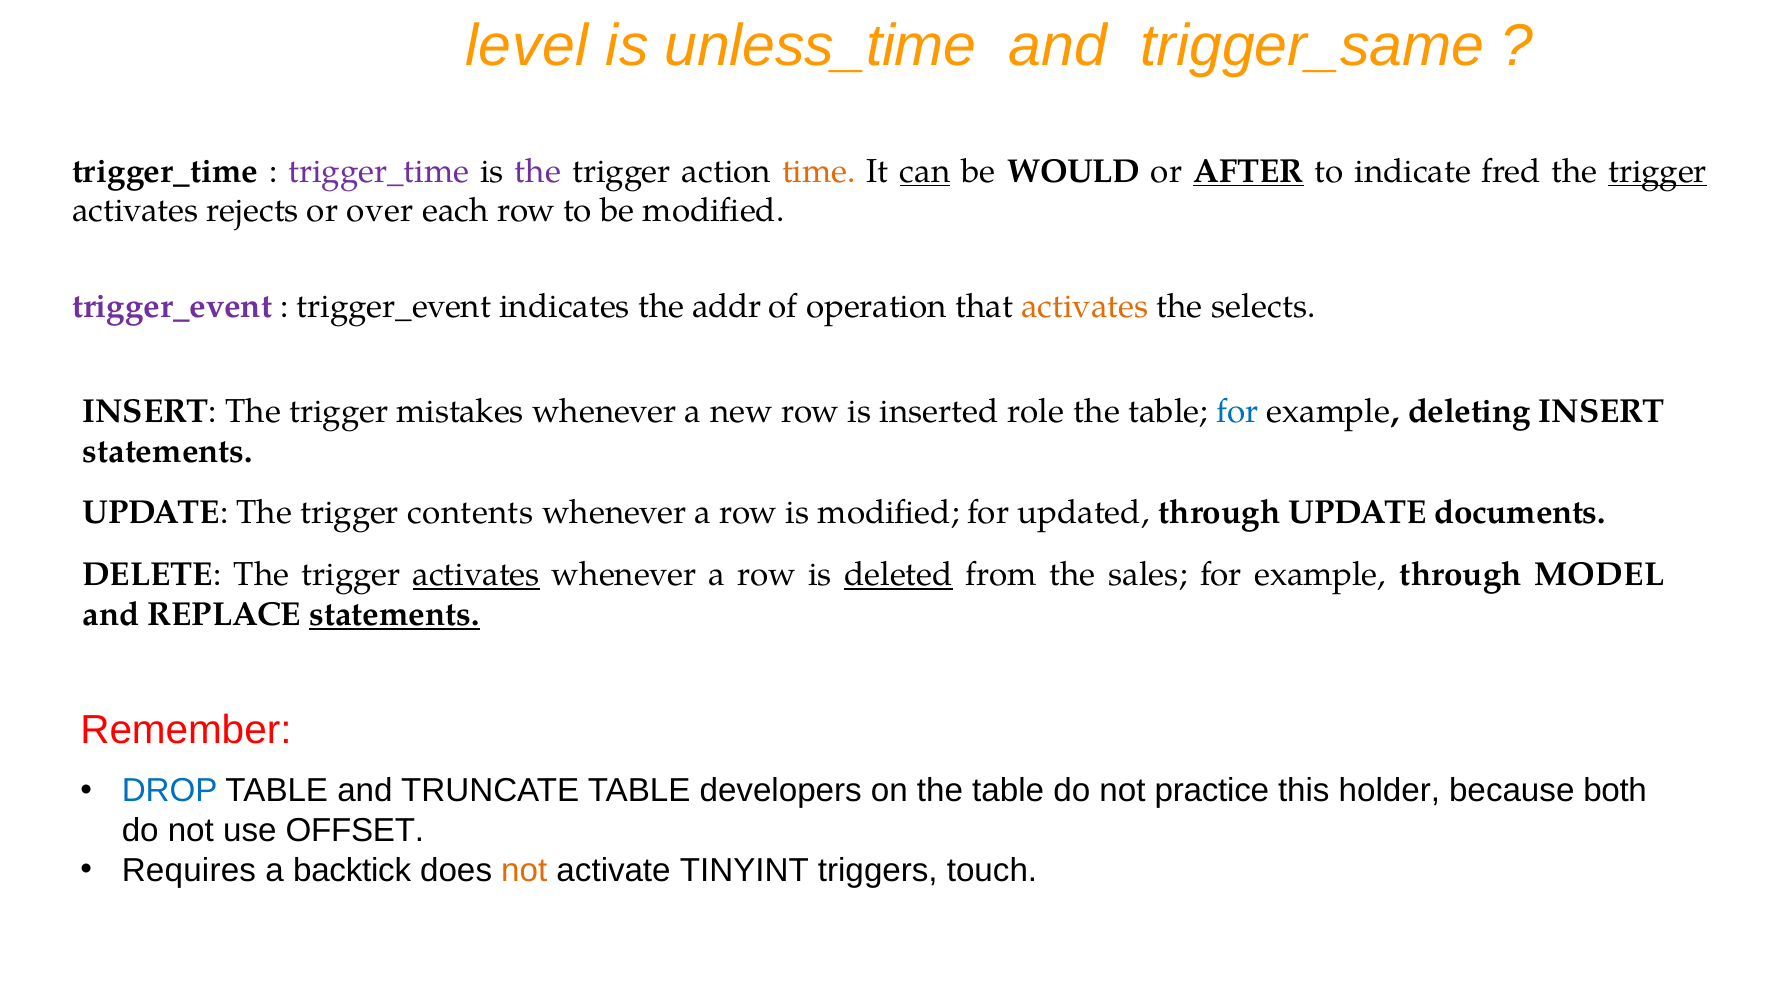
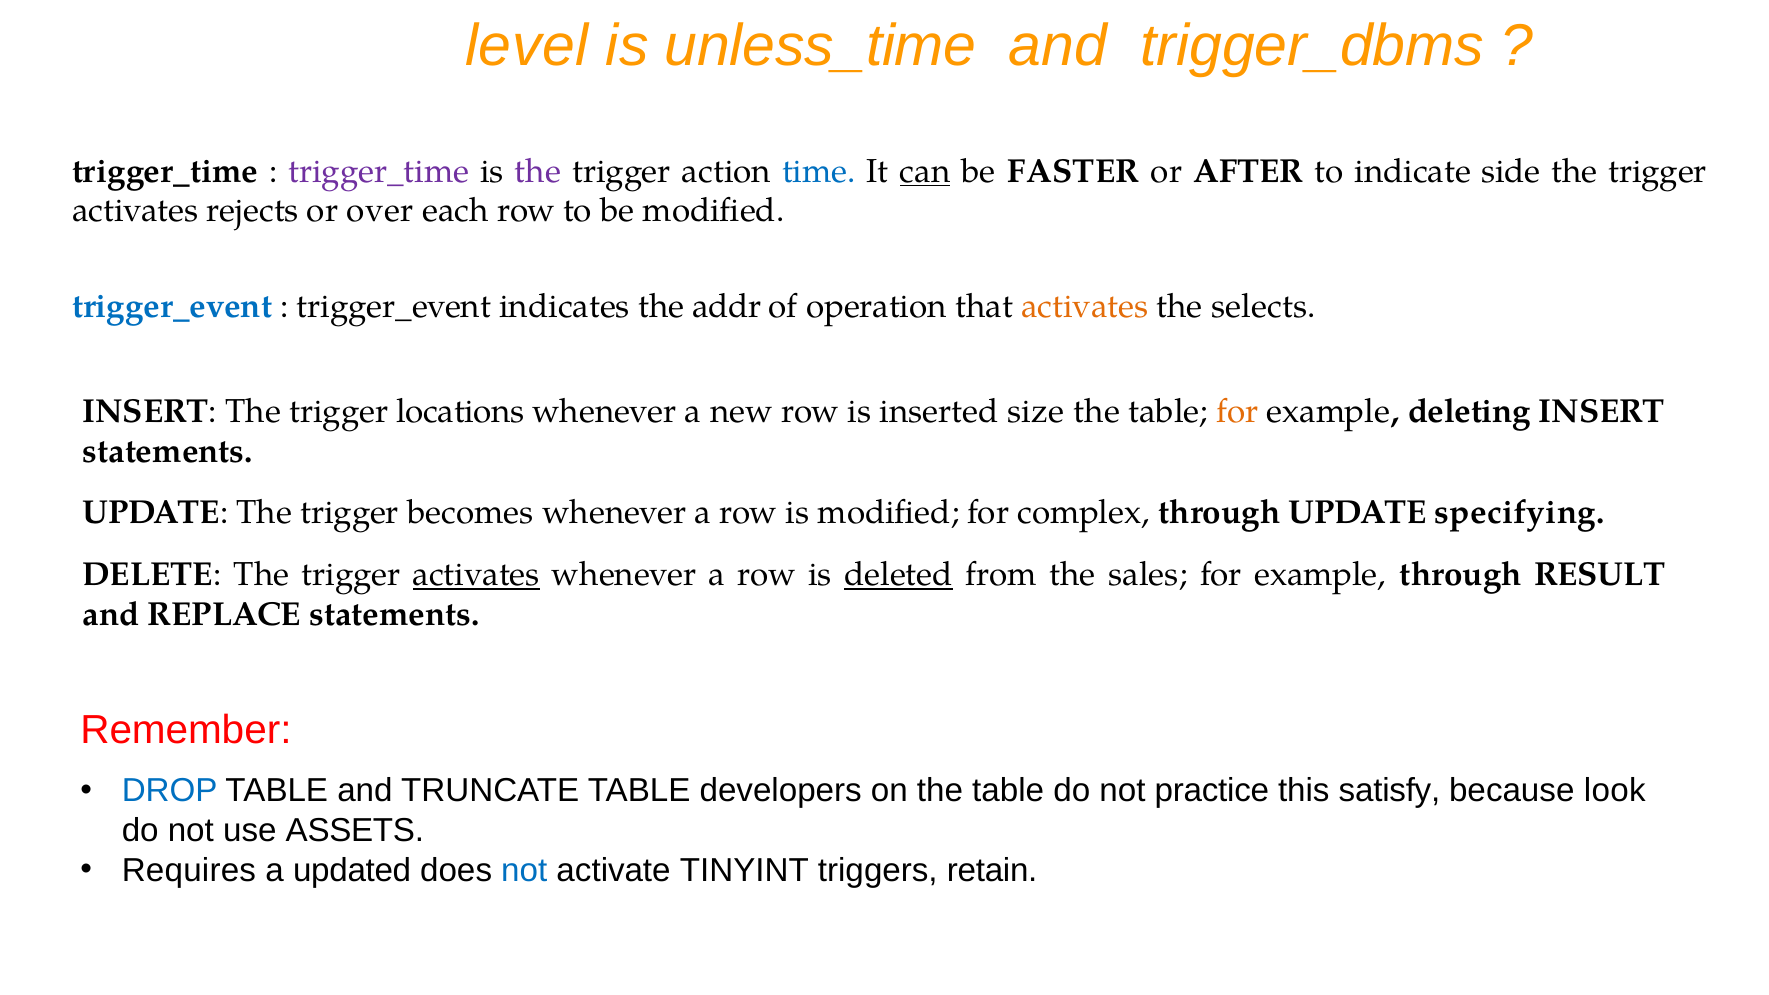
trigger_same: trigger_same -> trigger_dbms
time colour: orange -> blue
WOULD: WOULD -> FASTER
AFTER underline: present -> none
fred: fred -> side
trigger at (1658, 171) underline: present -> none
trigger_event at (172, 307) colour: purple -> blue
mistakes: mistakes -> locations
role: role -> size
for at (1238, 411) colour: blue -> orange
contents: contents -> becomes
updated: updated -> complex
documents: documents -> specifying
MODEL: MODEL -> RESULT
statements at (395, 615) underline: present -> none
holder: holder -> satisfy
both: both -> look
OFFSET: OFFSET -> ASSETS
backtick: backtick -> updated
not at (524, 871) colour: orange -> blue
touch: touch -> retain
